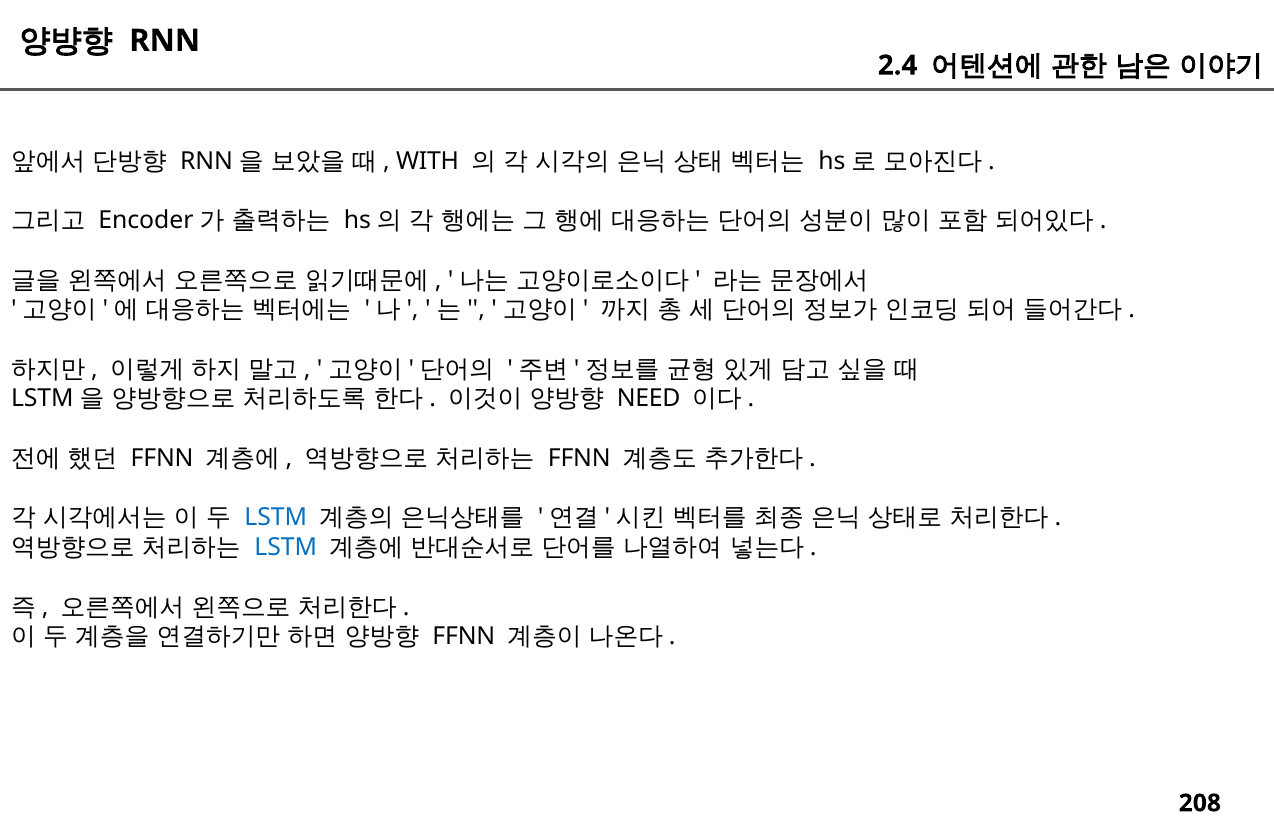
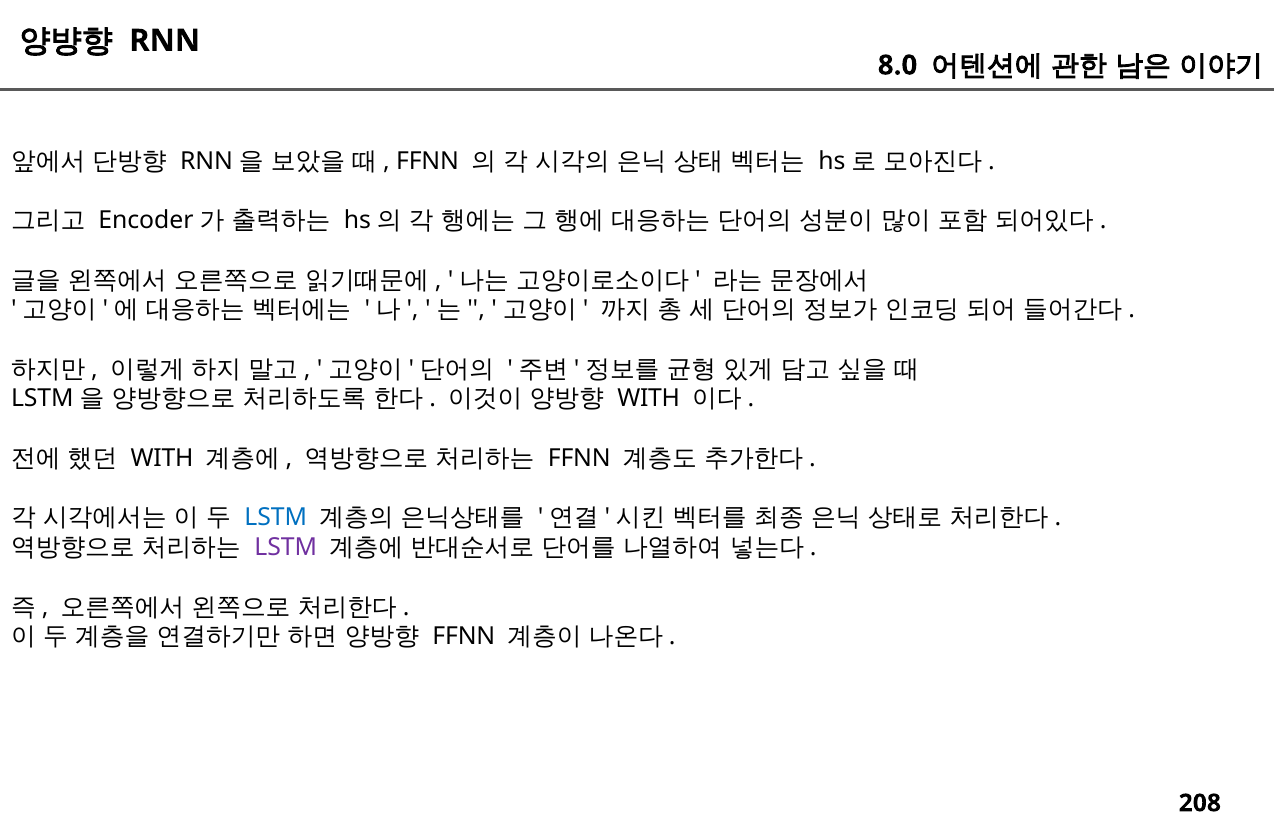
2.4: 2.4 -> 8.0
WITH at (428, 161): WITH -> FFNN
NEED at (649, 399): NEED -> WITH
FFNN at (162, 458): FFNN -> WITH
LSTM at (286, 547) colour: blue -> purple
